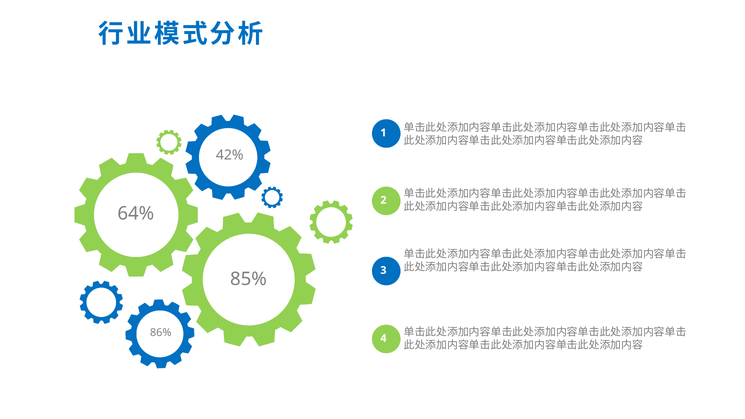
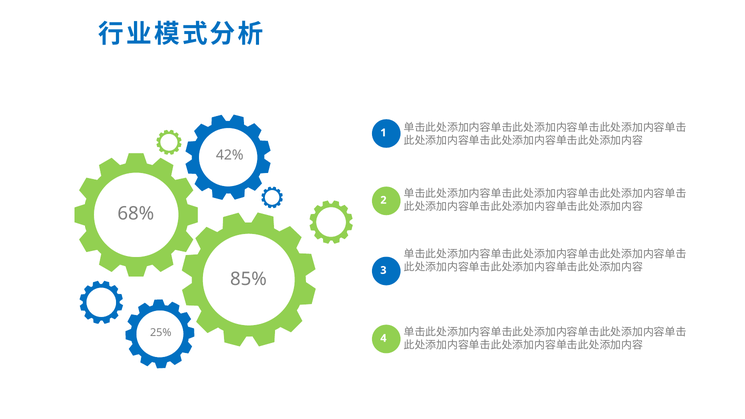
64%: 64% -> 68%
86%: 86% -> 25%
